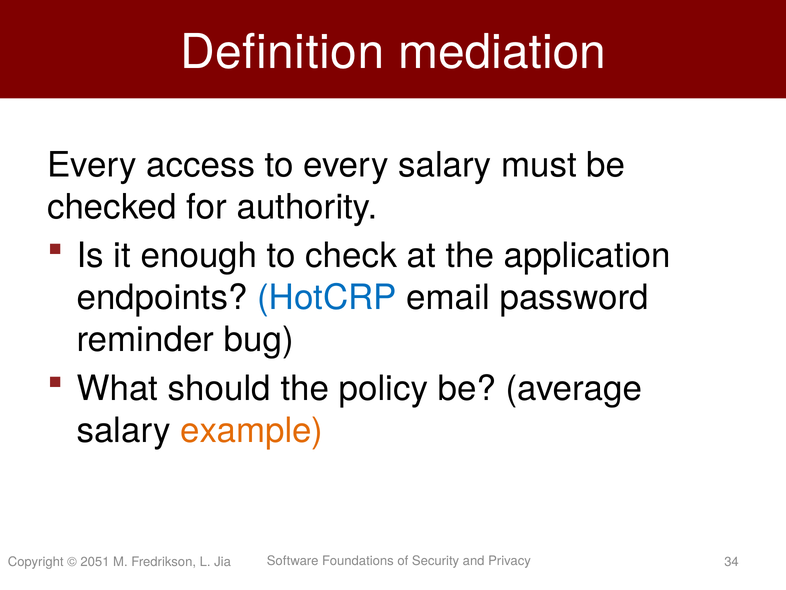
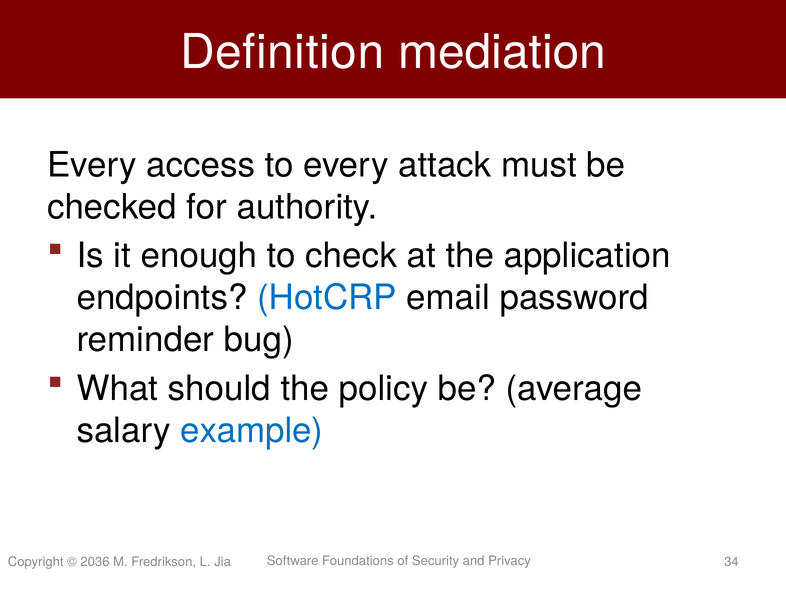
every salary: salary -> attack
example colour: orange -> blue
2051: 2051 -> 2036
